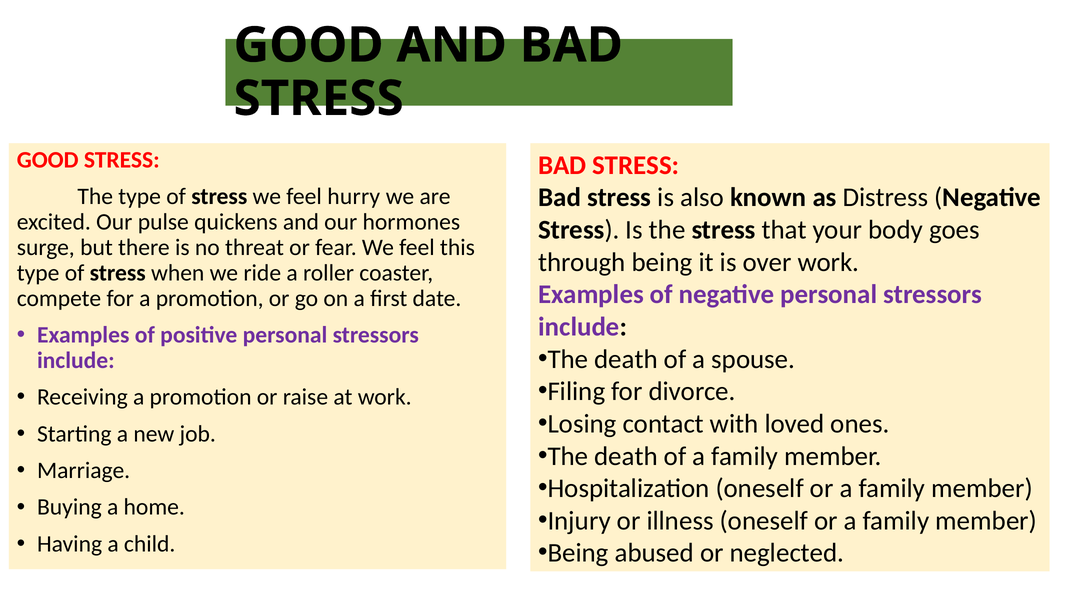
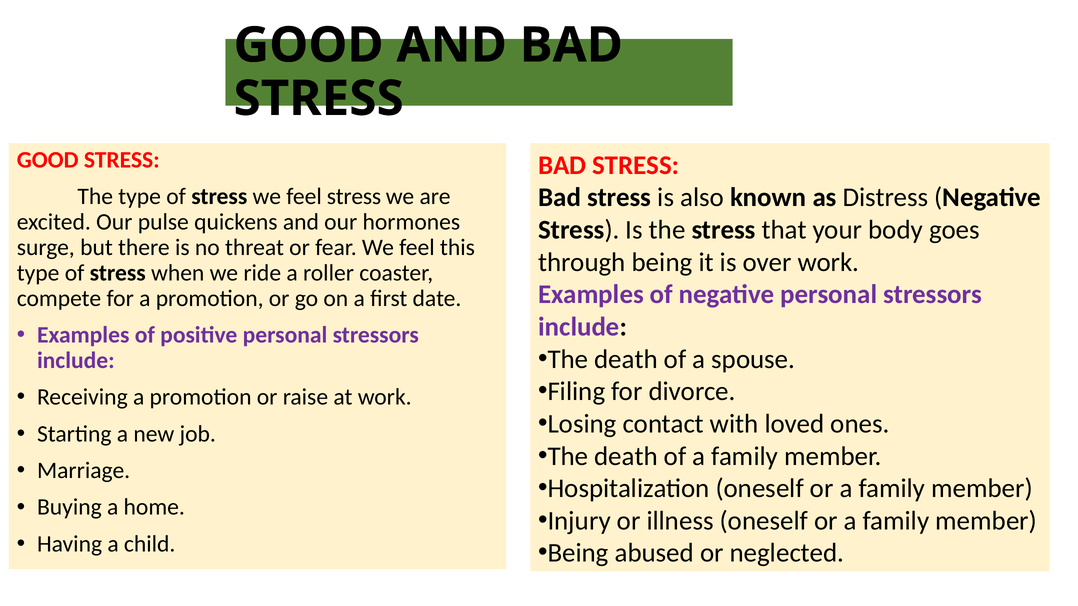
feel hurry: hurry -> stress
